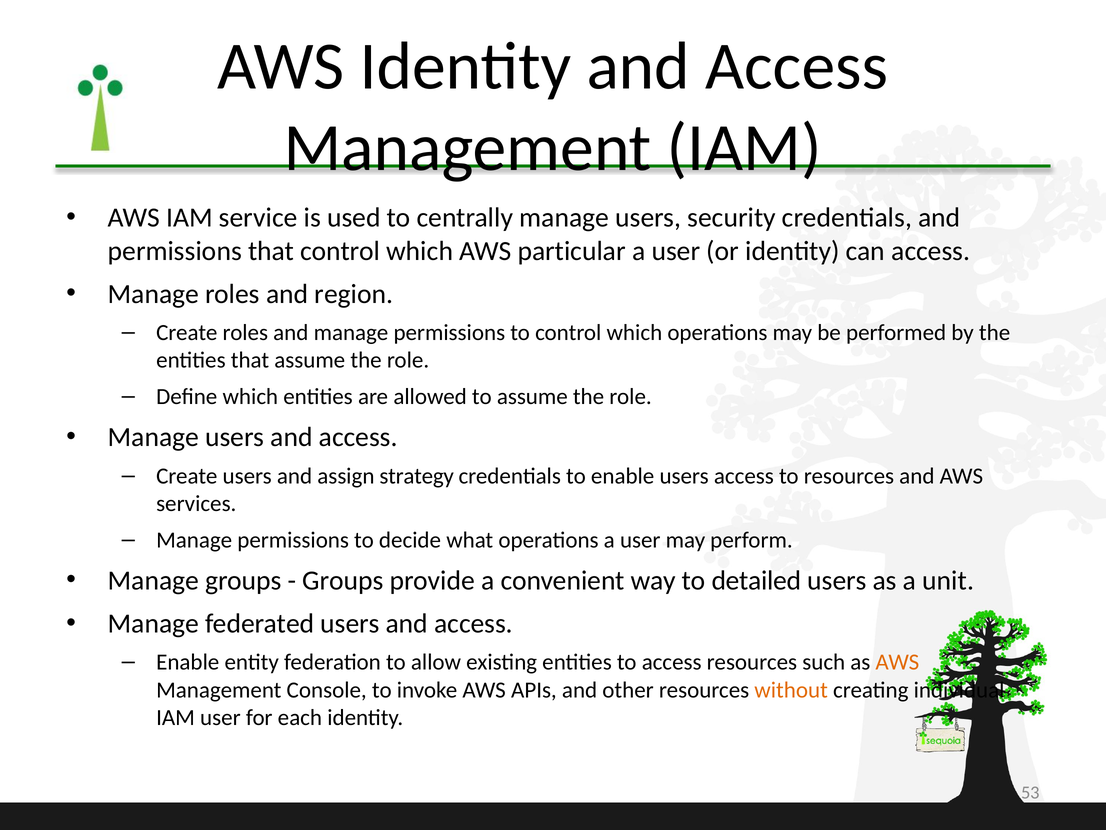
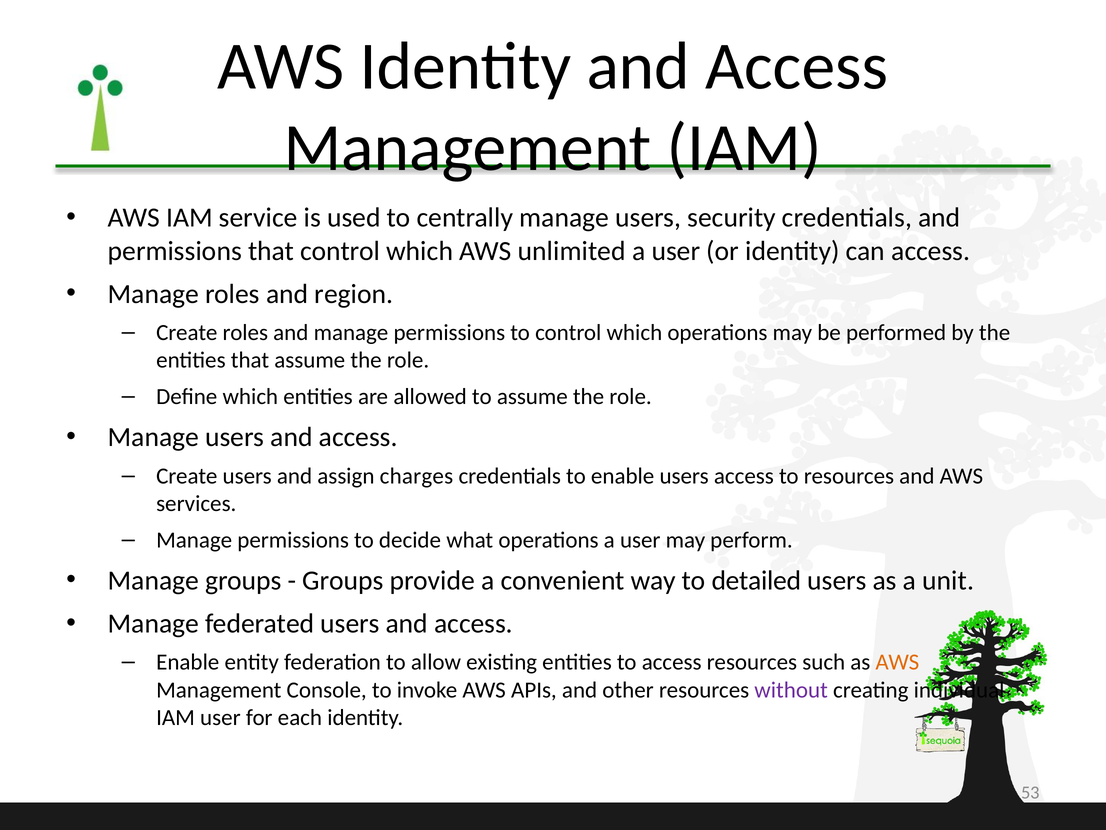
particular: particular -> unlimited
strategy: strategy -> charges
without colour: orange -> purple
